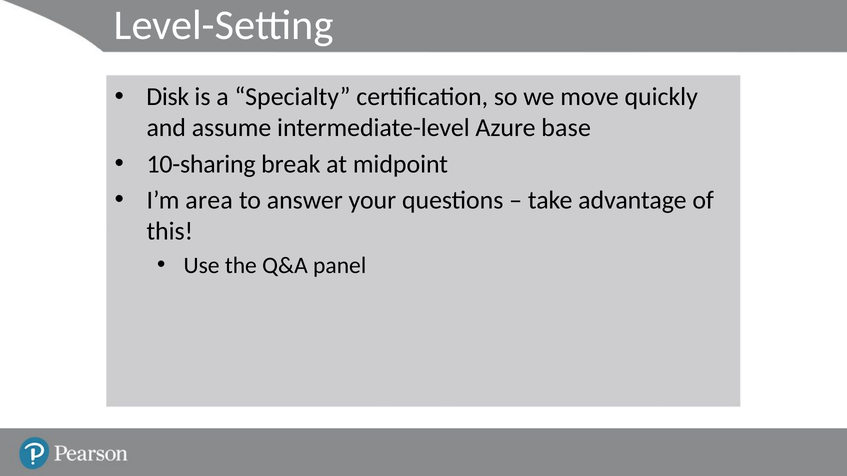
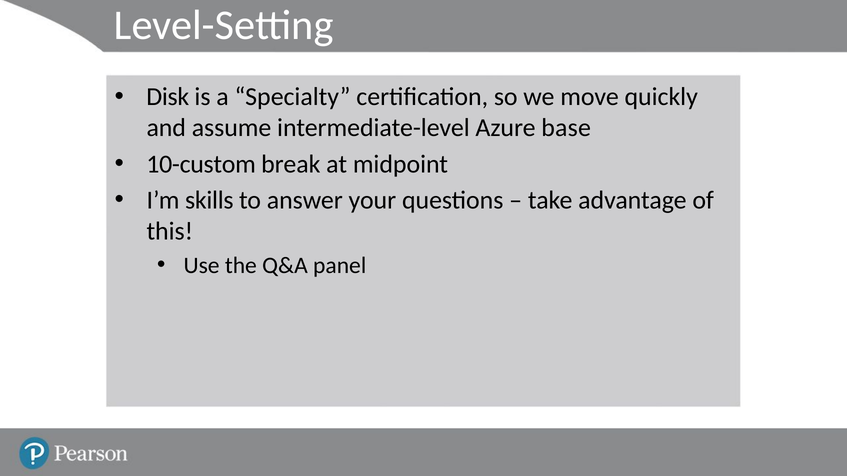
10-sharing: 10-sharing -> 10-custom
area: area -> skills
